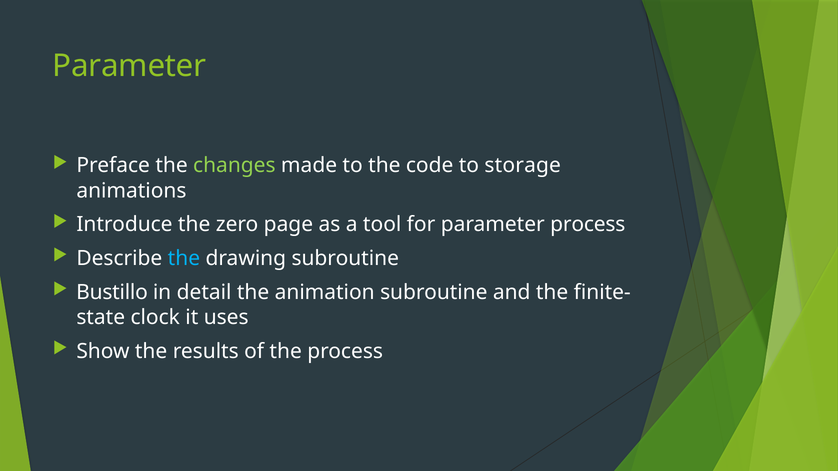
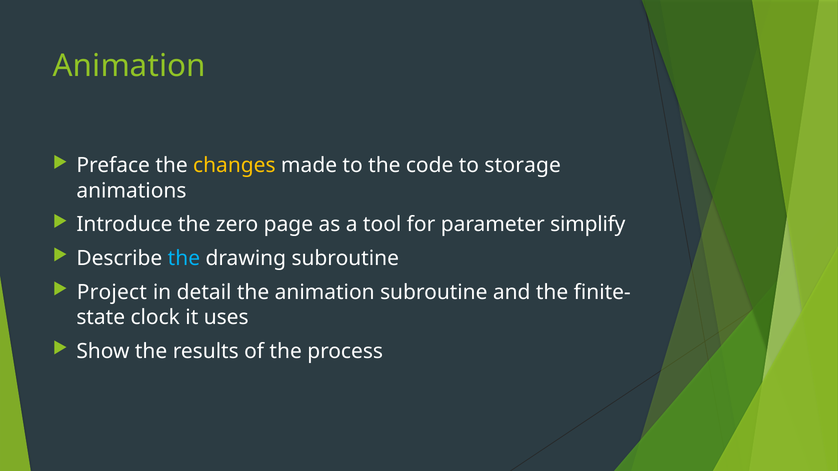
Parameter at (129, 66): Parameter -> Animation
changes colour: light green -> yellow
parameter process: process -> simplify
Bustillo: Bustillo -> Project
